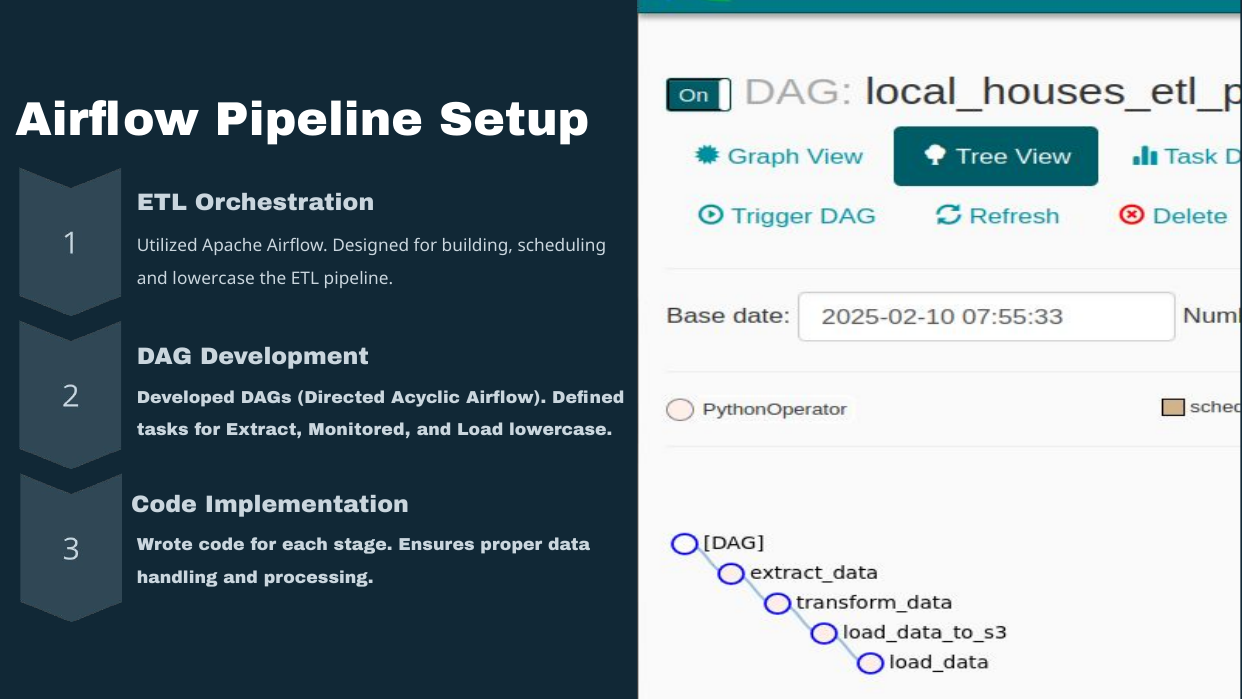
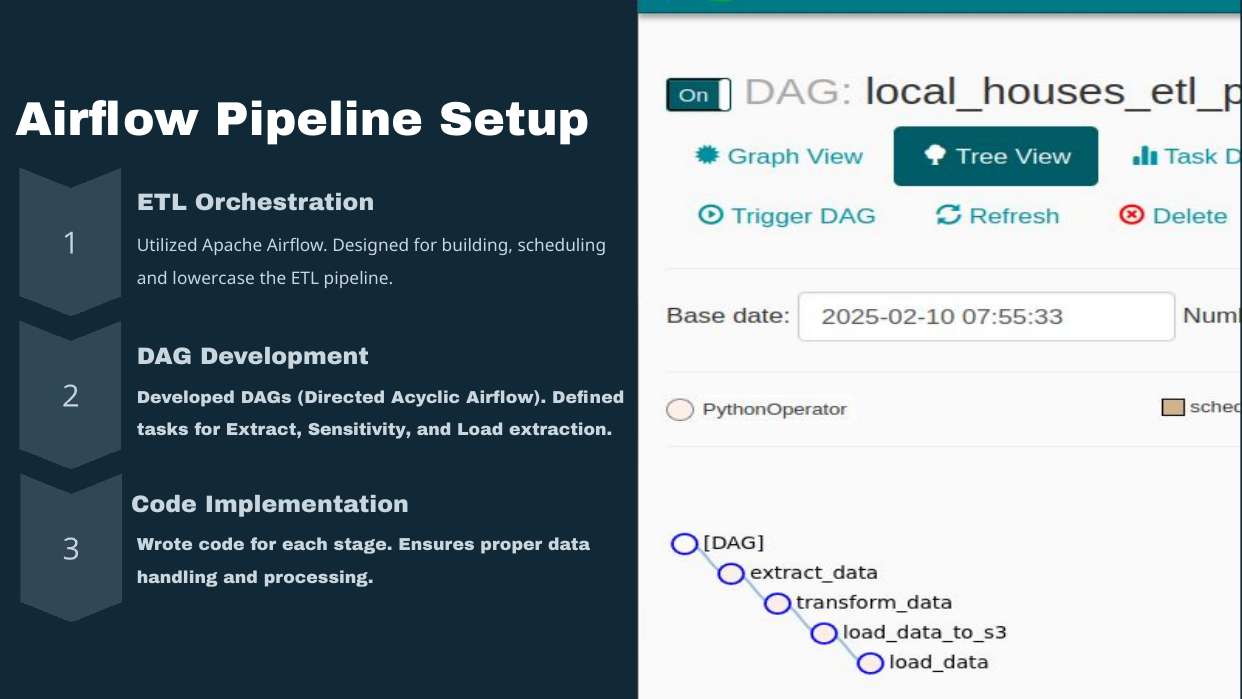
Monitored: Monitored -> Sensitivity
Load lowercase: lowercase -> extraction
